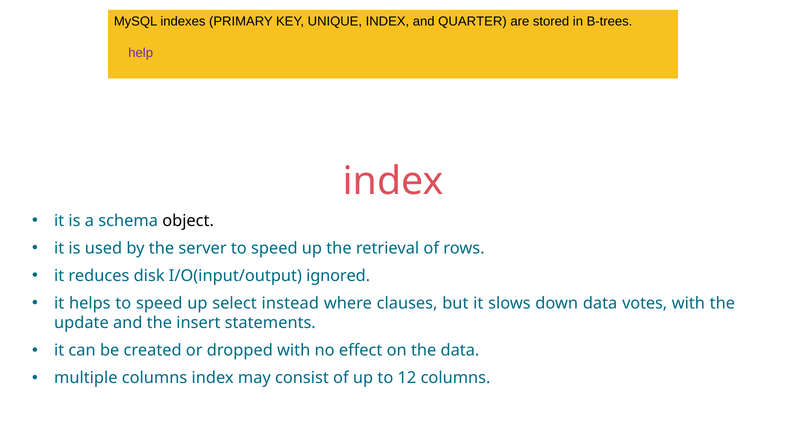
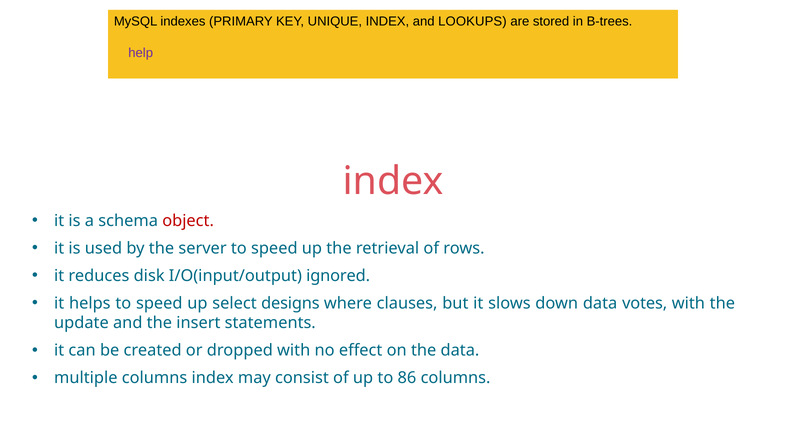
QUARTER: QUARTER -> LOOKUPS
object colour: black -> red
instead: instead -> designs
12: 12 -> 86
